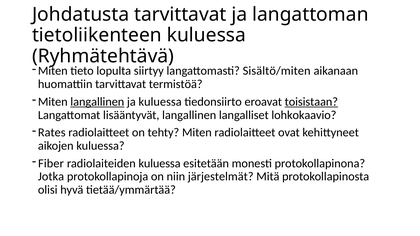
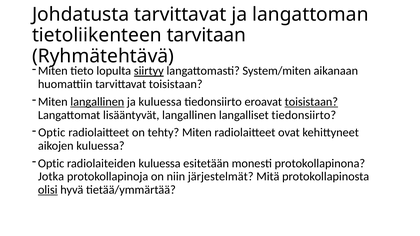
tietoliikenteen kuluessa: kuluessa -> tarvitaan
siirtyy underline: none -> present
Sisältö/miten: Sisältö/miten -> System/miten
tarvittavat termistöä: termistöä -> toisistaan
langalliset lohkokaavio: lohkokaavio -> tiedonsiirto
Rates at (52, 133): Rates -> Optic
Fiber at (51, 164): Fiber -> Optic
olisi underline: none -> present
